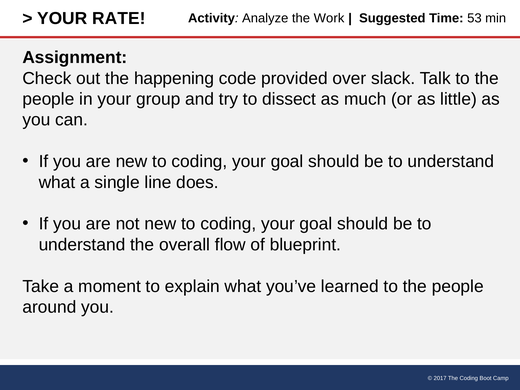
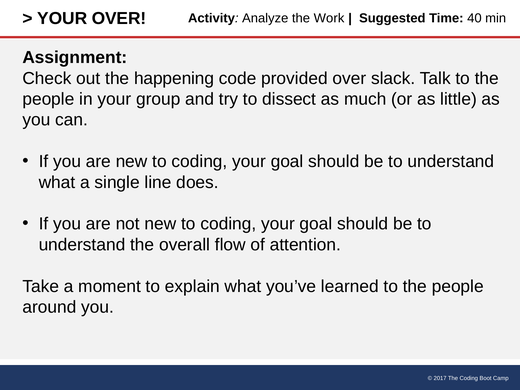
YOUR RATE: RATE -> OVER
53: 53 -> 40
blueprint: blueprint -> attention
